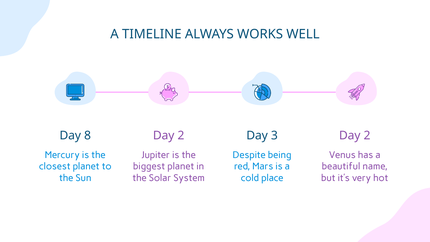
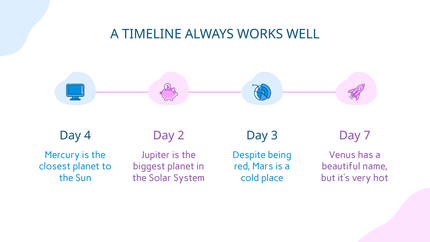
8: 8 -> 4
3 Day 2: 2 -> 7
